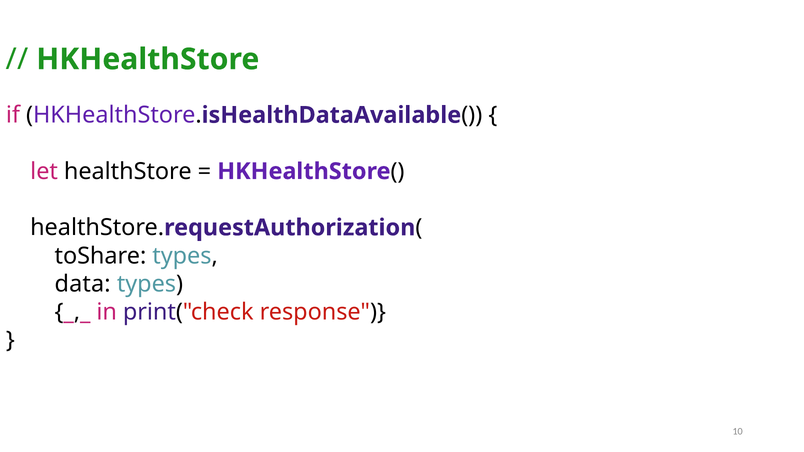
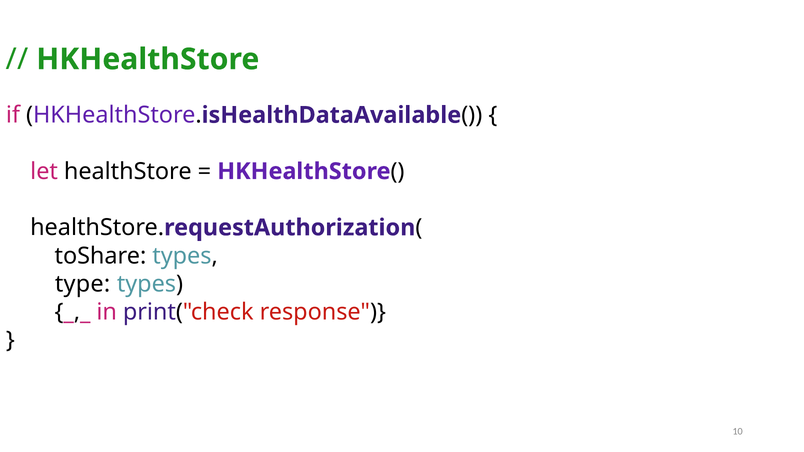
data: data -> type
